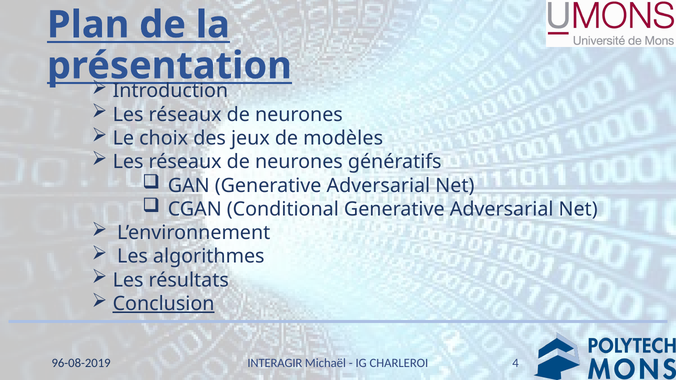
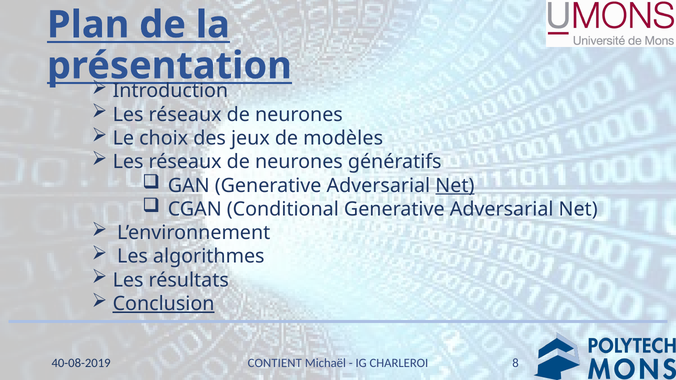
Net at (455, 186) underline: none -> present
INTERAGIR: INTERAGIR -> CONTIENT
4: 4 -> 8
96-08-2019: 96-08-2019 -> 40-08-2019
